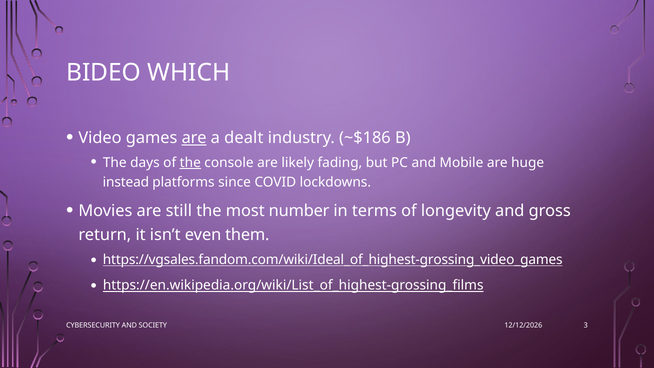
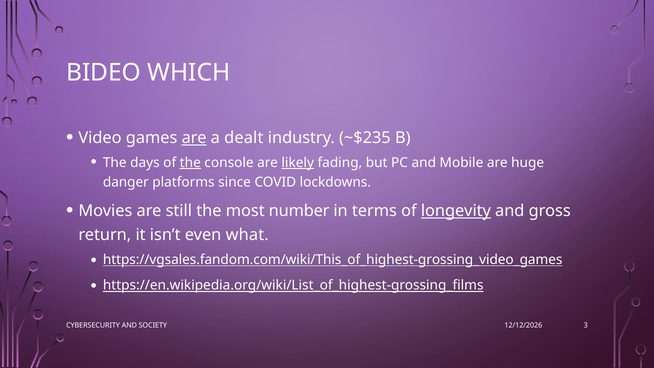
~$186: ~$186 -> ~$235
likely underline: none -> present
instead: instead -> danger
longevity underline: none -> present
them: them -> what
https://vgsales.fandom.com/wiki/Ideal_of_highest-grossing_video_games: https://vgsales.fandom.com/wiki/Ideal_of_highest-grossing_video_games -> https://vgsales.fandom.com/wiki/This_of_highest-grossing_video_games
